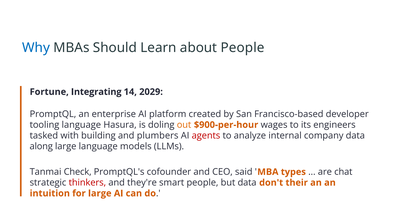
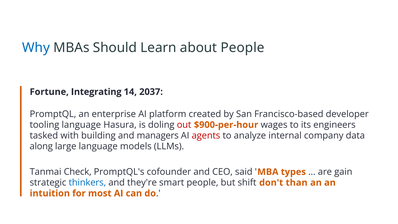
2029: 2029 -> 2037
out colour: orange -> red
plumbers: plumbers -> managers
chat: chat -> gain
thinkers colour: red -> blue
but data: data -> shift
their: their -> than
for large: large -> most
